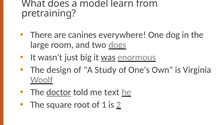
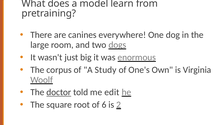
was underline: present -> none
design: design -> corpus
text: text -> edit
1: 1 -> 6
